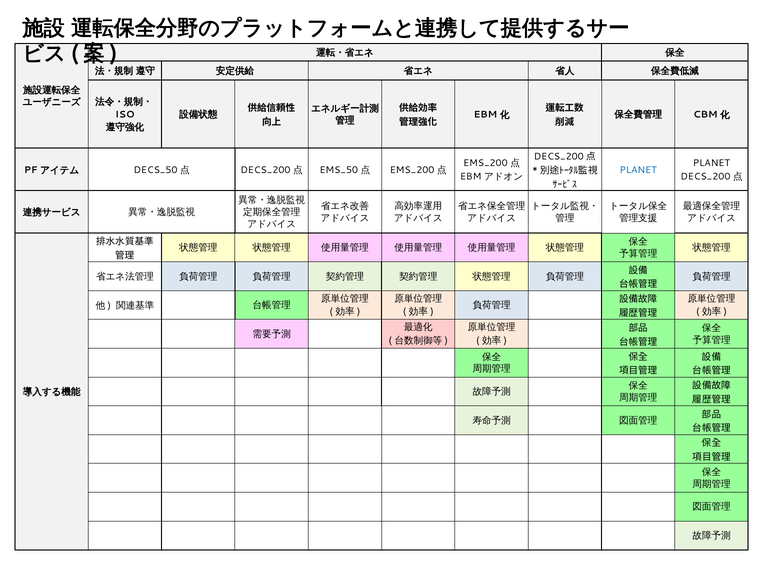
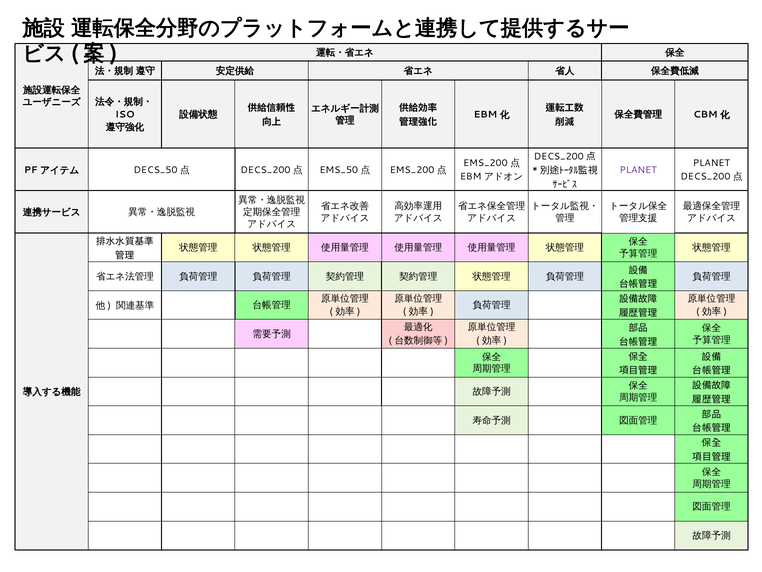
PLANET at (638, 170) colour: blue -> purple
